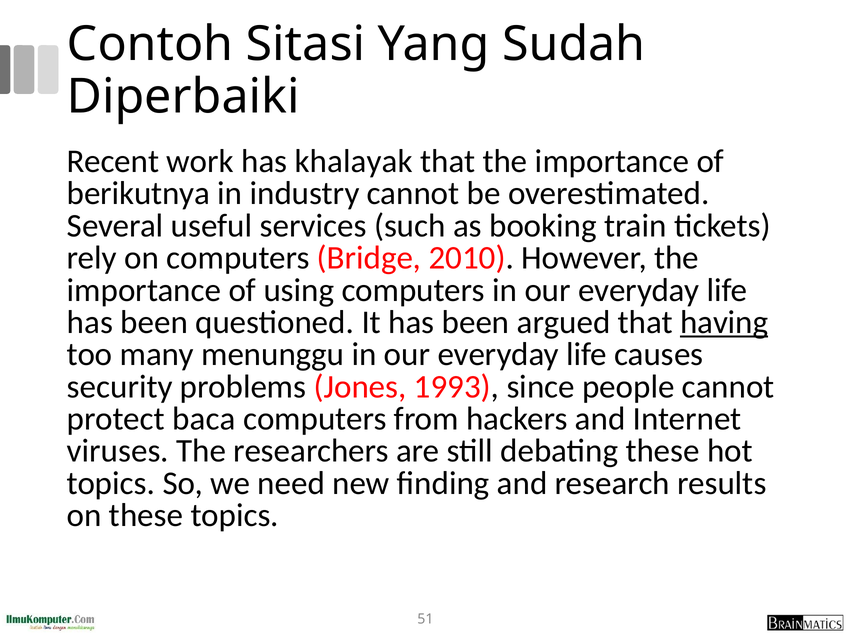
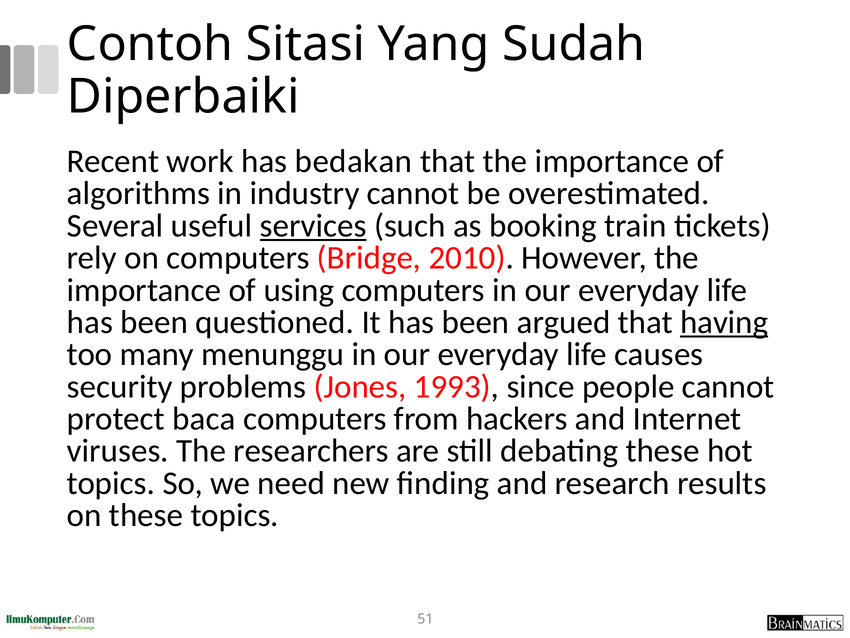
khalayak: khalayak -> bedakan
berikutnya: berikutnya -> algorithms
services underline: none -> present
